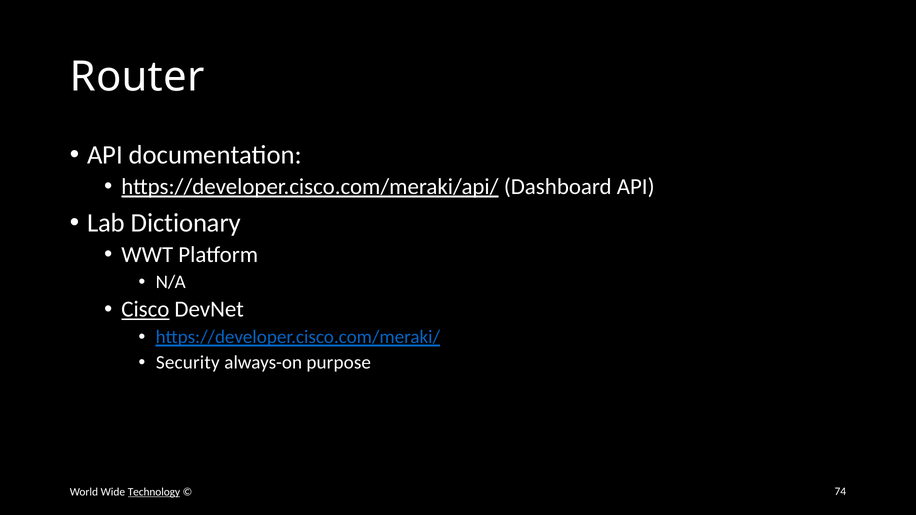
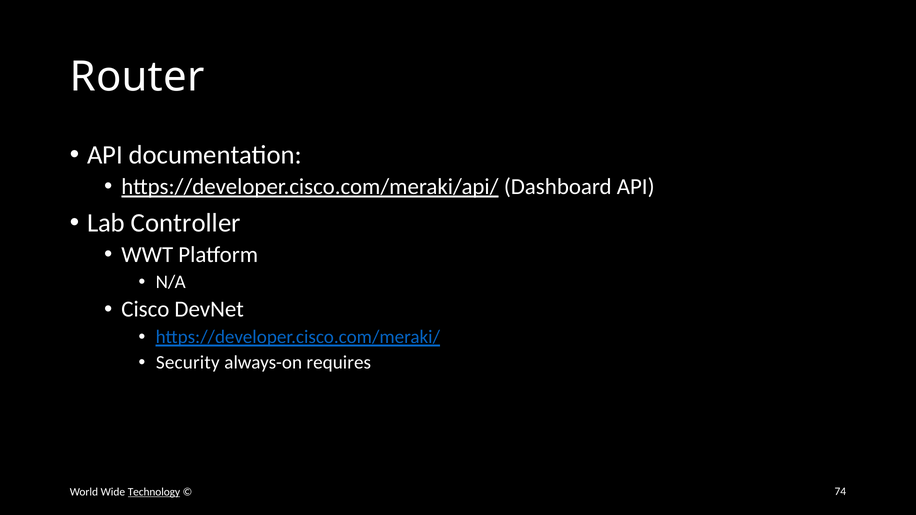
Dictionary: Dictionary -> Controller
Cisco underline: present -> none
purpose: purpose -> requires
